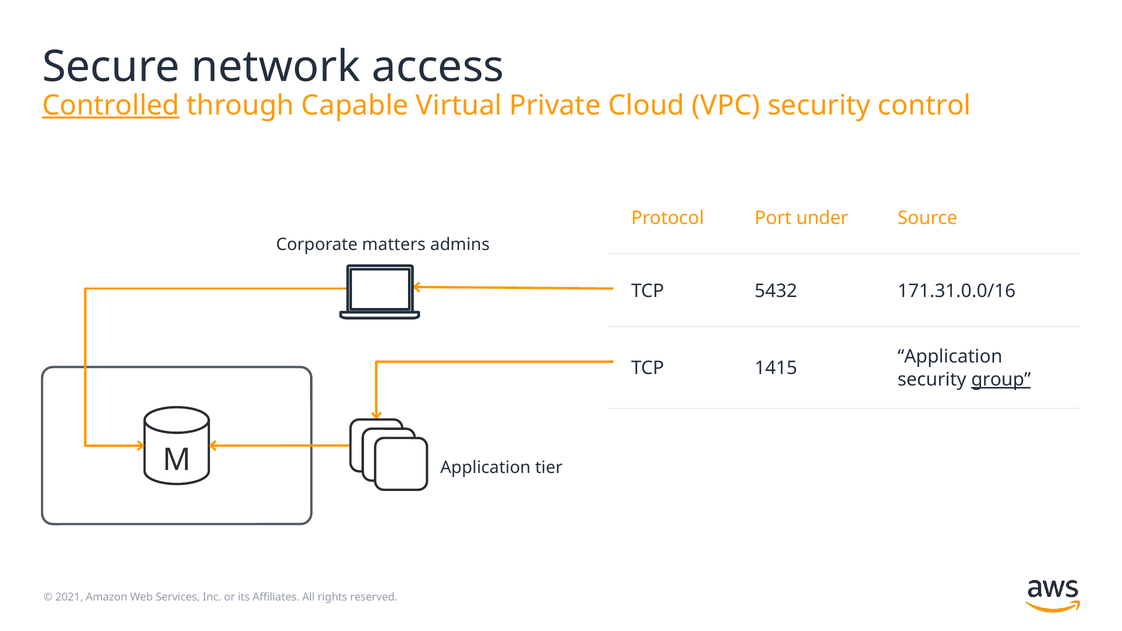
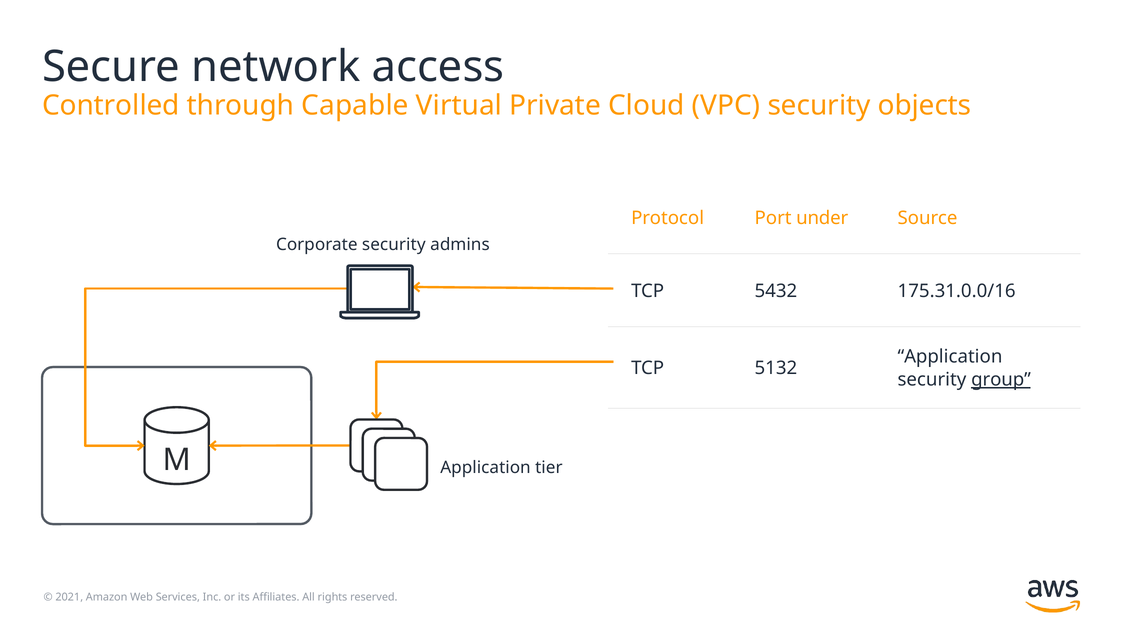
Controlled underline: present -> none
control: control -> objects
Corporate matters: matters -> security
171.31.0.0/16: 171.31.0.0/16 -> 175.31.0.0/16
1415: 1415 -> 5132
